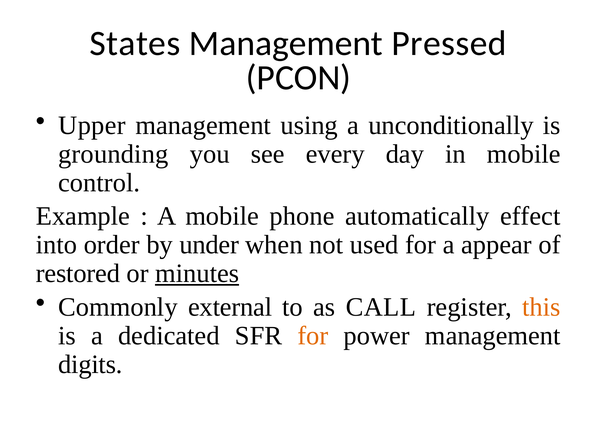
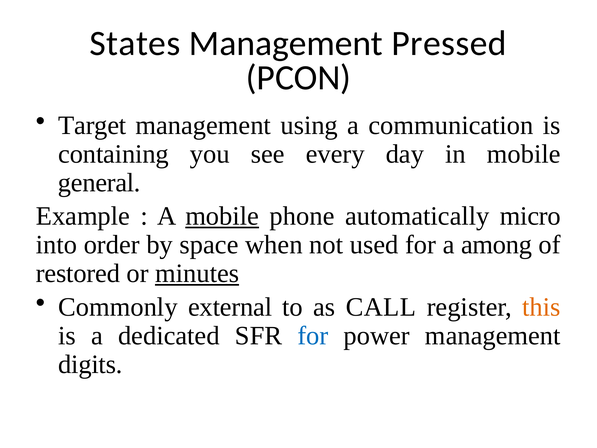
Upper: Upper -> Target
unconditionally: unconditionally -> communication
grounding: grounding -> containing
control: control -> general
mobile at (222, 216) underline: none -> present
effect: effect -> micro
under: under -> space
appear: appear -> among
for at (313, 336) colour: orange -> blue
